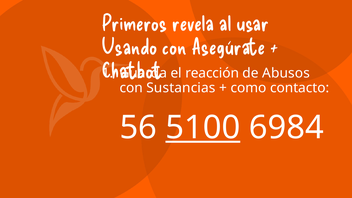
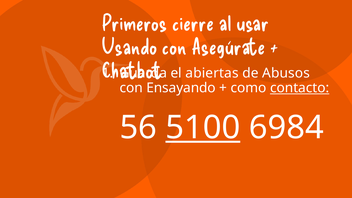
revela: revela -> cierre
reacción: reacción -> abiertas
Sustancias: Sustancias -> Ensayando
contacto underline: none -> present
